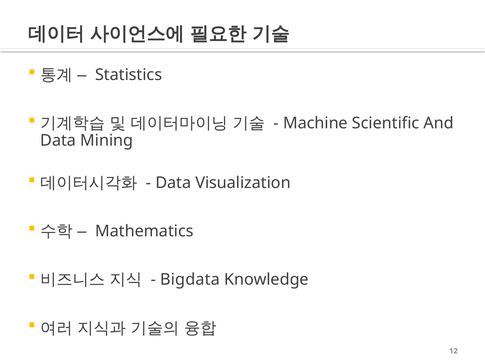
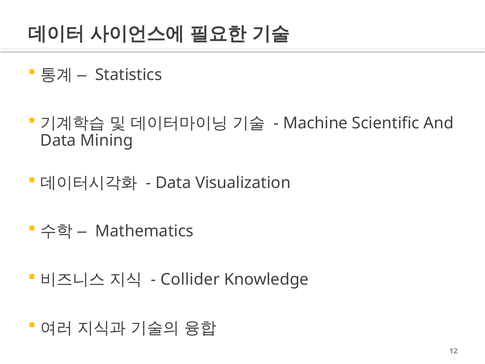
Bigdata: Bigdata -> Collider
